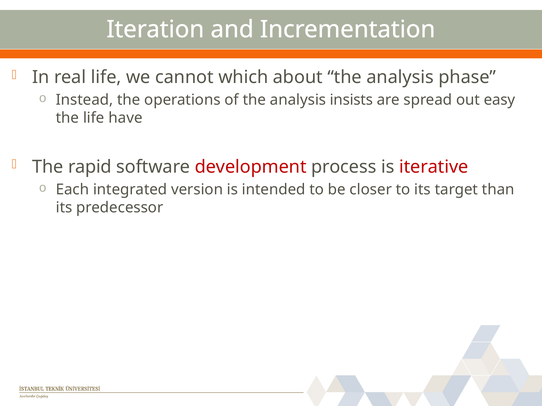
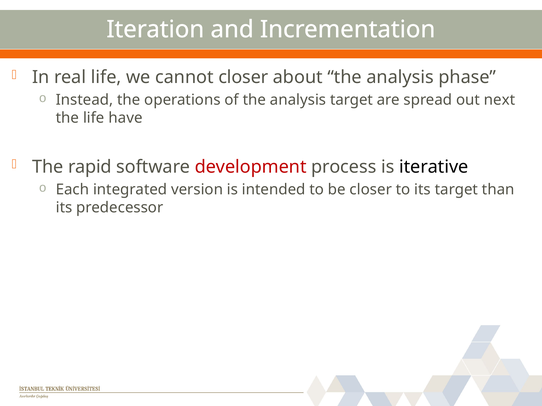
cannot which: which -> closer
analysis insists: insists -> target
easy: easy -> next
iterative colour: red -> black
